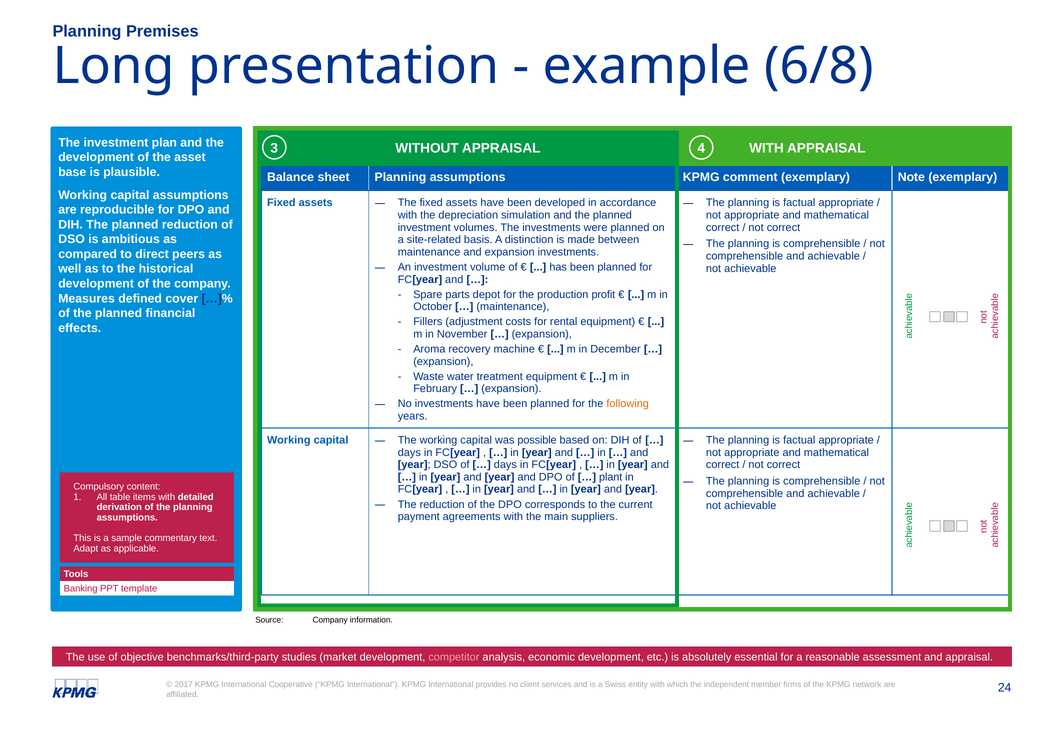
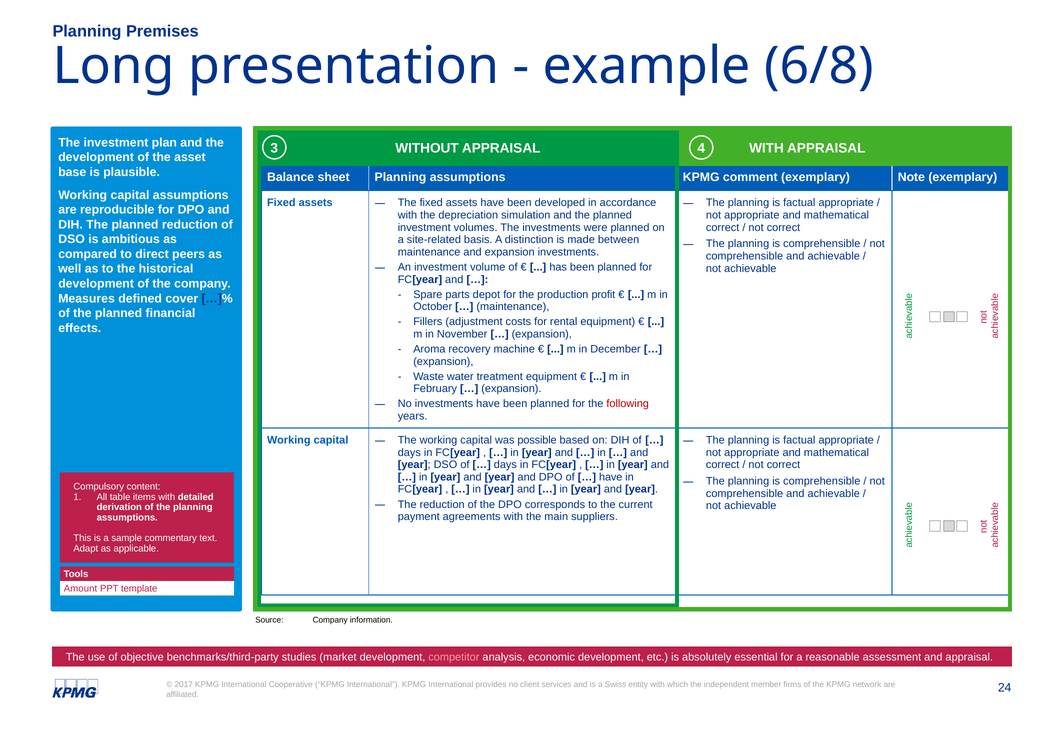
following colour: orange -> red
plant at (611, 477): plant -> have
Banking: Banking -> Amount
